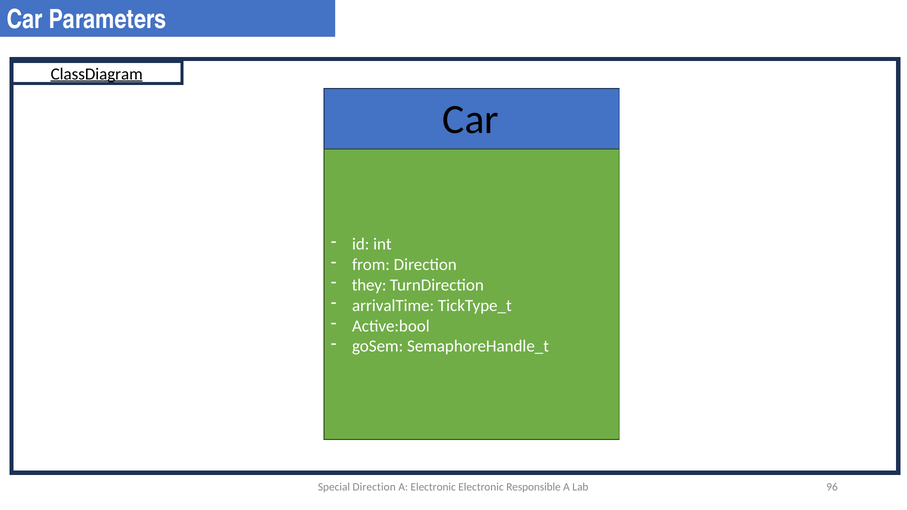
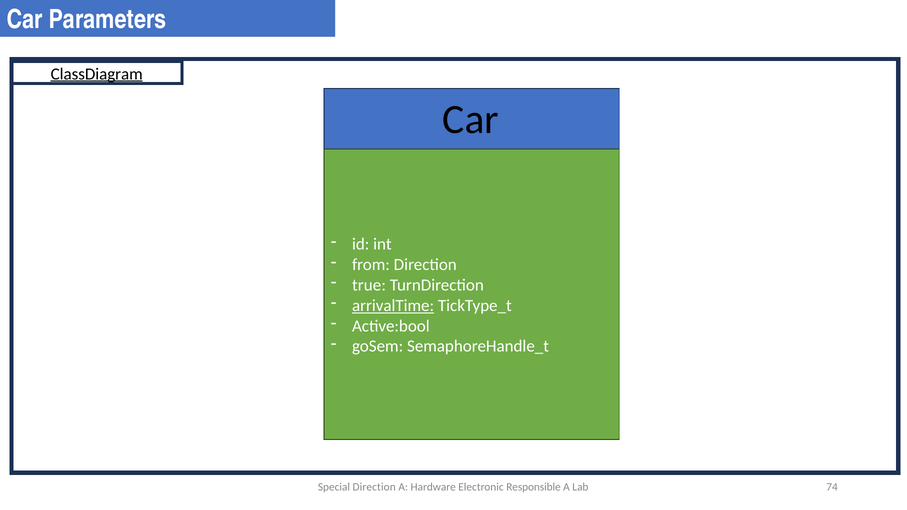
they: they -> true
arrivalTime underline: none -> present
A Electronic: Electronic -> Hardware
96: 96 -> 74
